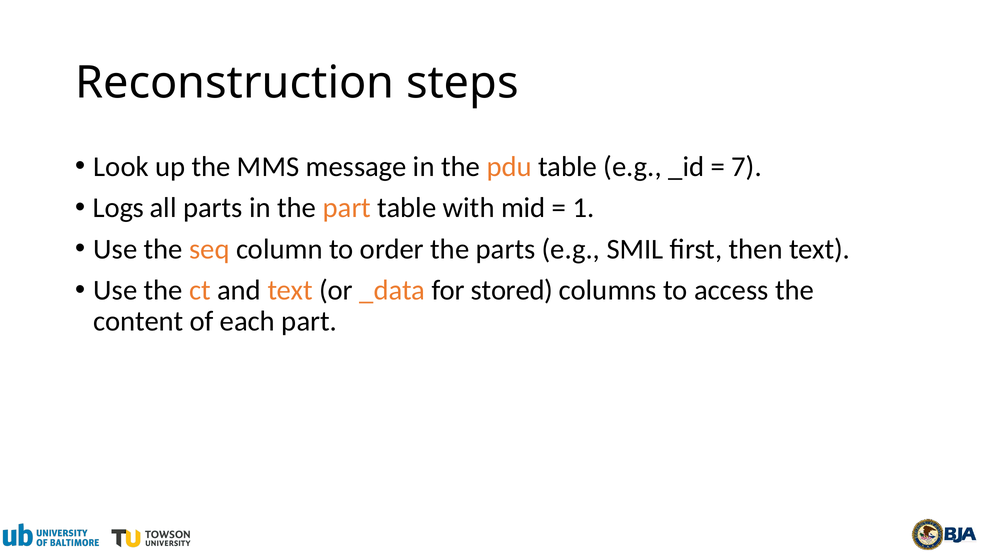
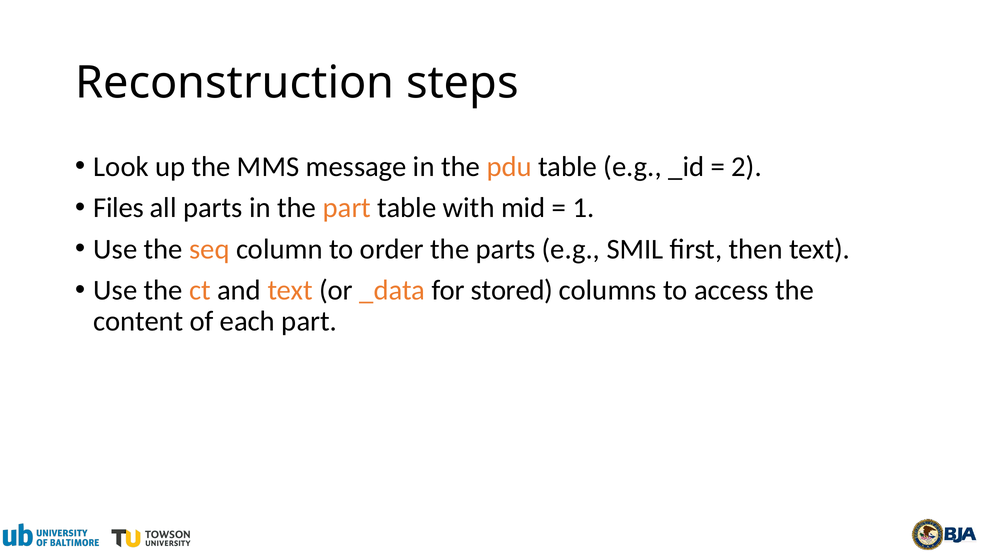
7: 7 -> 2
Logs: Logs -> Files
